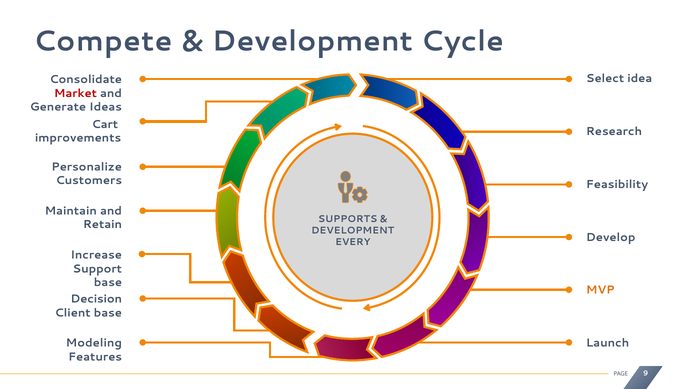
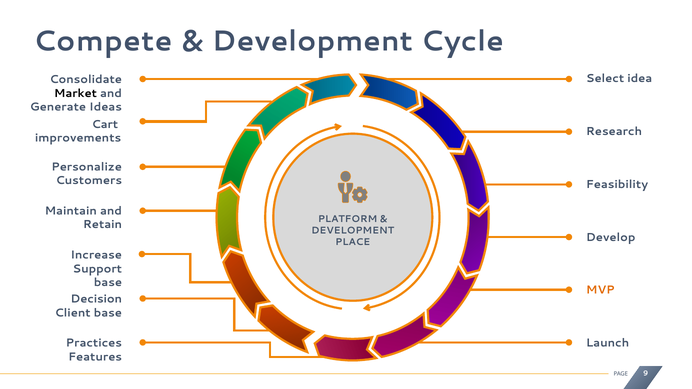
Market colour: red -> black
SUPPORTS: SUPPORTS -> PLATFORM
EVERY: EVERY -> PLACE
Modeling: Modeling -> Practices
